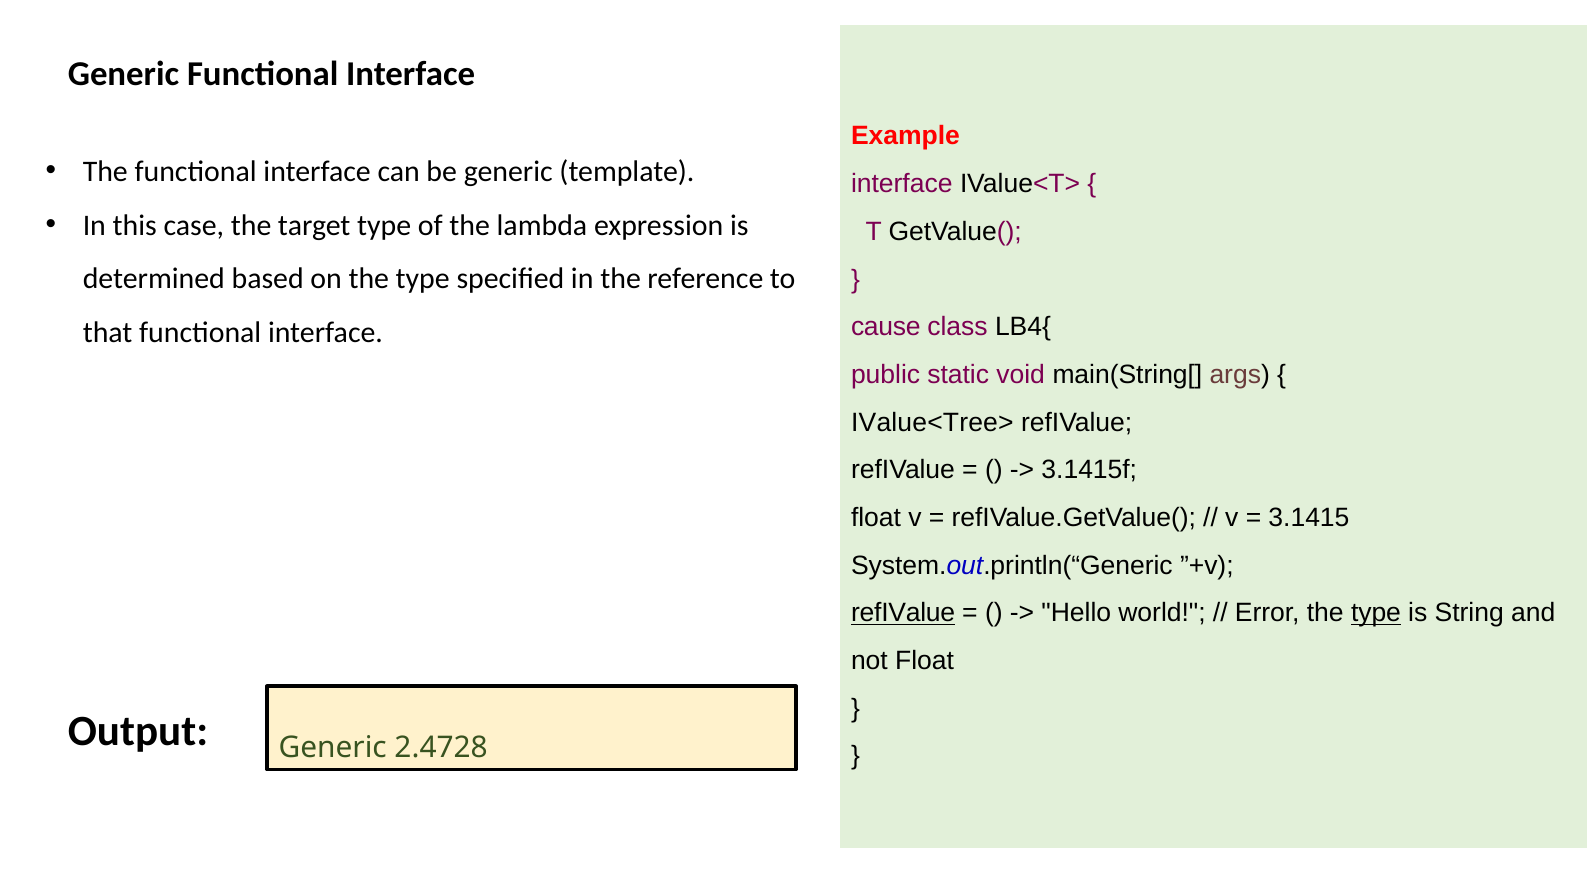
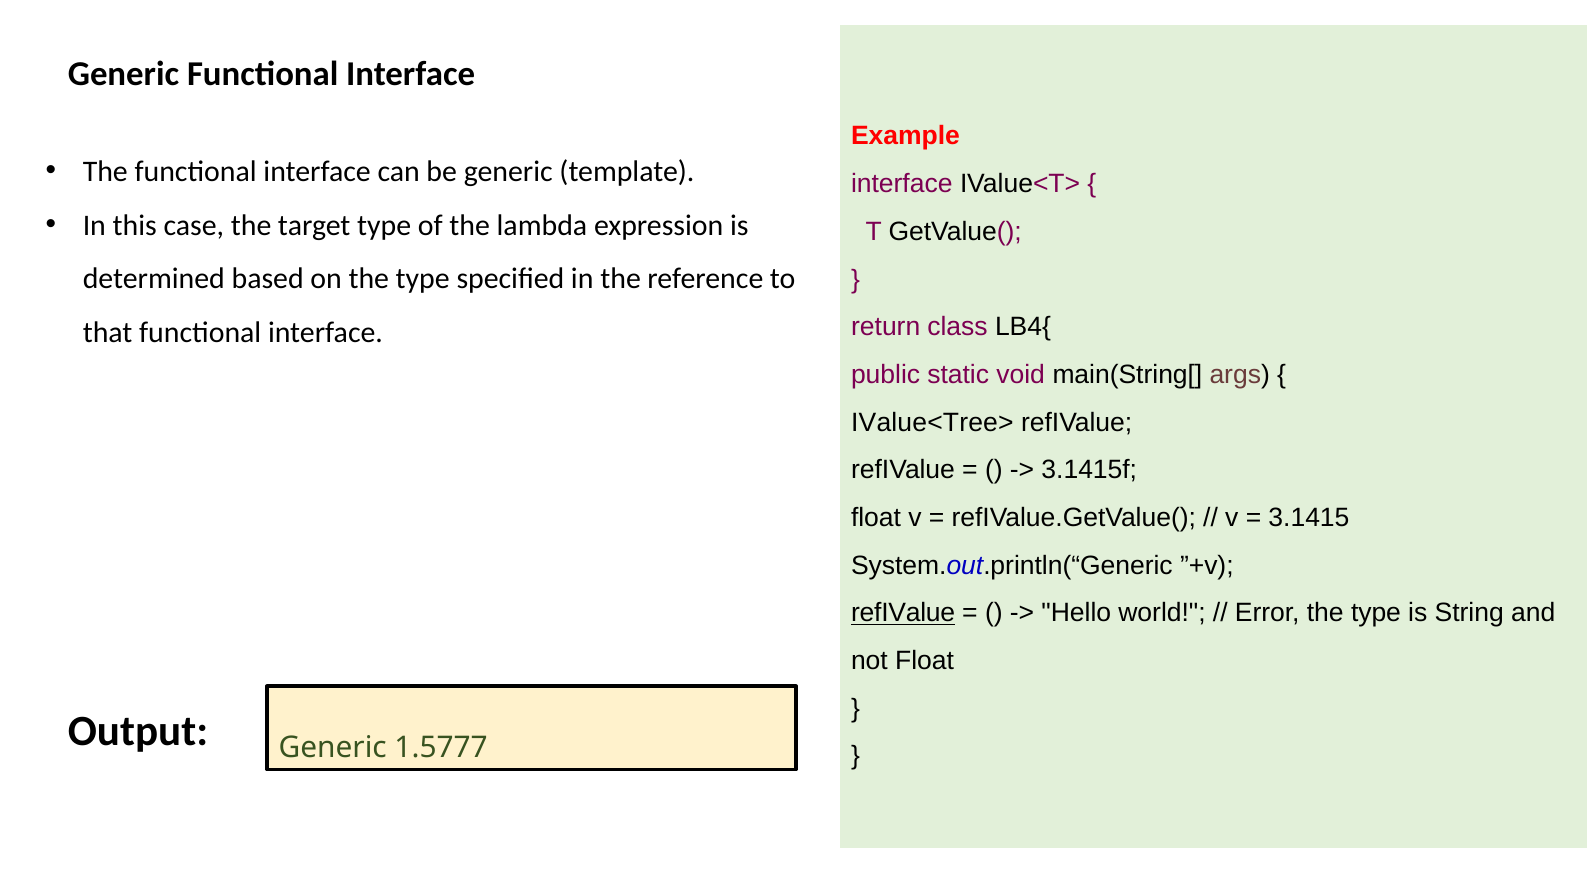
cause: cause -> return
type at (1376, 613) underline: present -> none
2.4728: 2.4728 -> 1.5777
